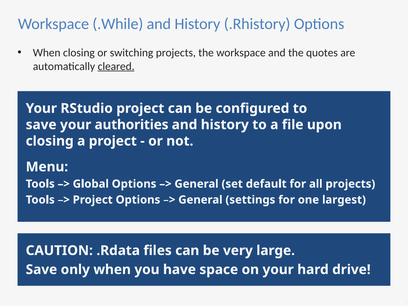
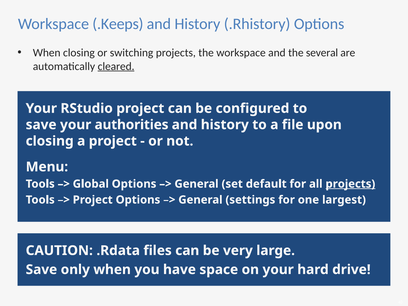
.While: .While -> .Keeps
quotes: quotes -> several
projects at (350, 184) underline: none -> present
